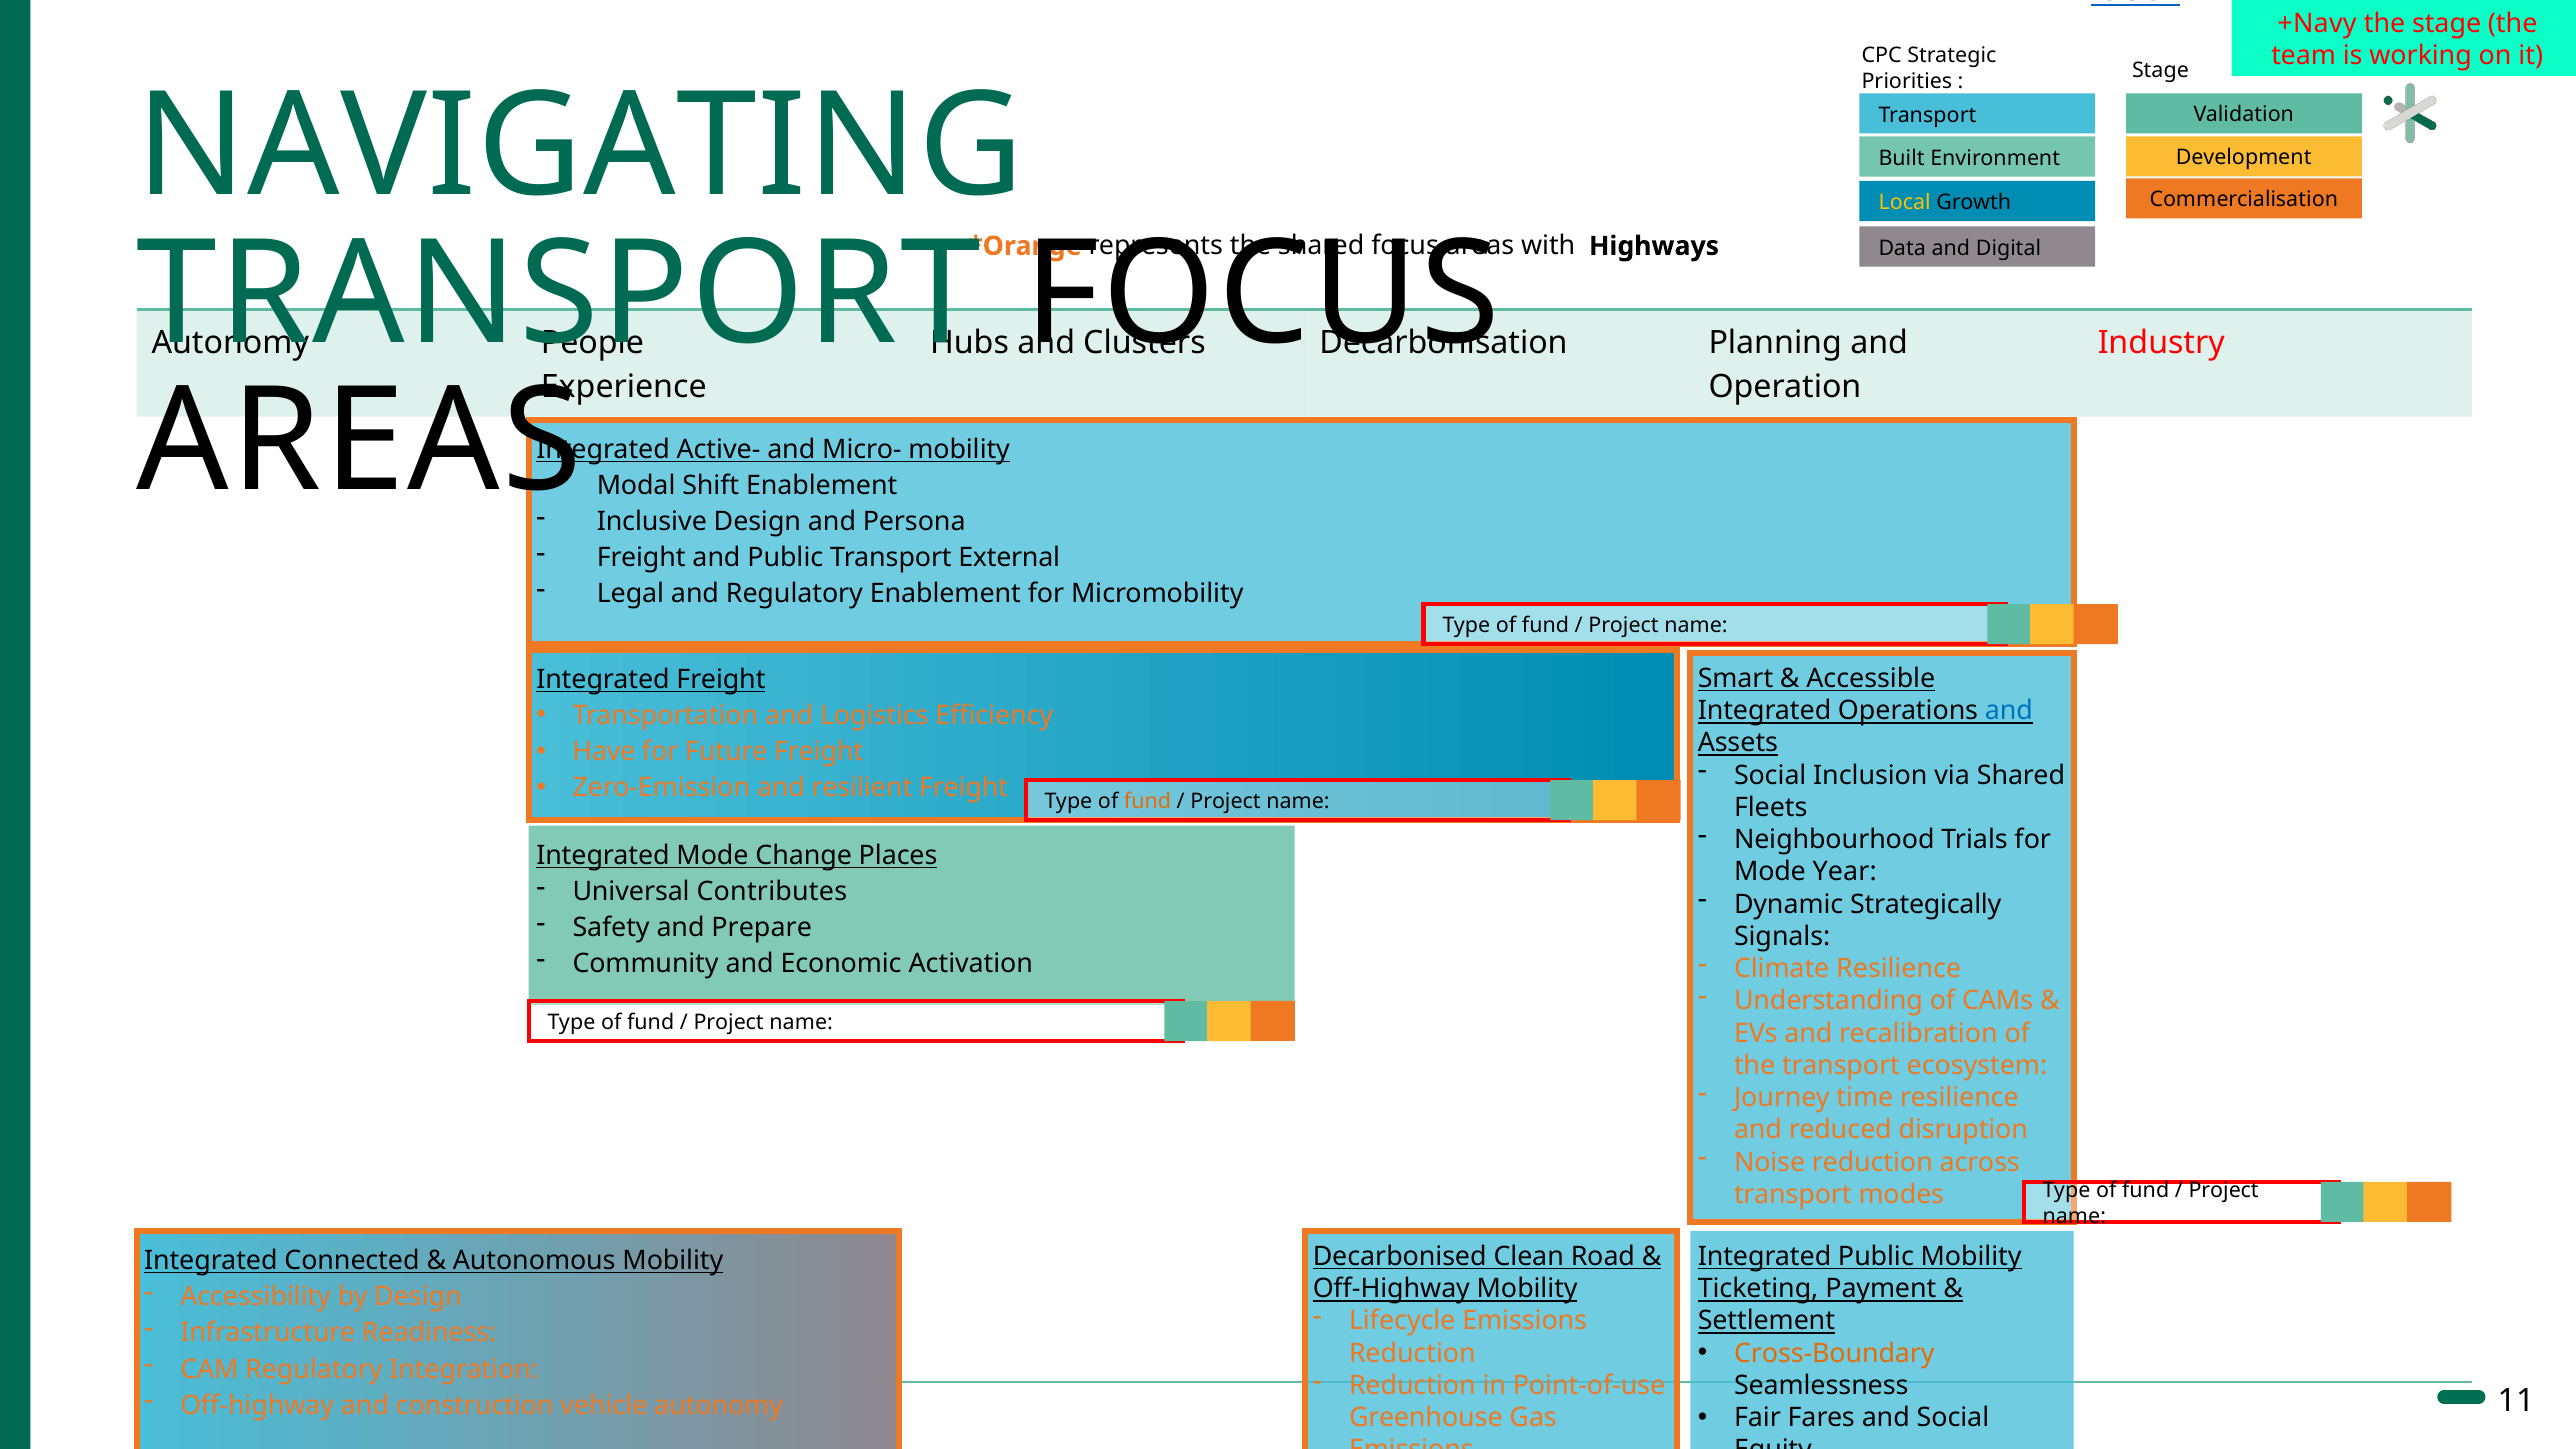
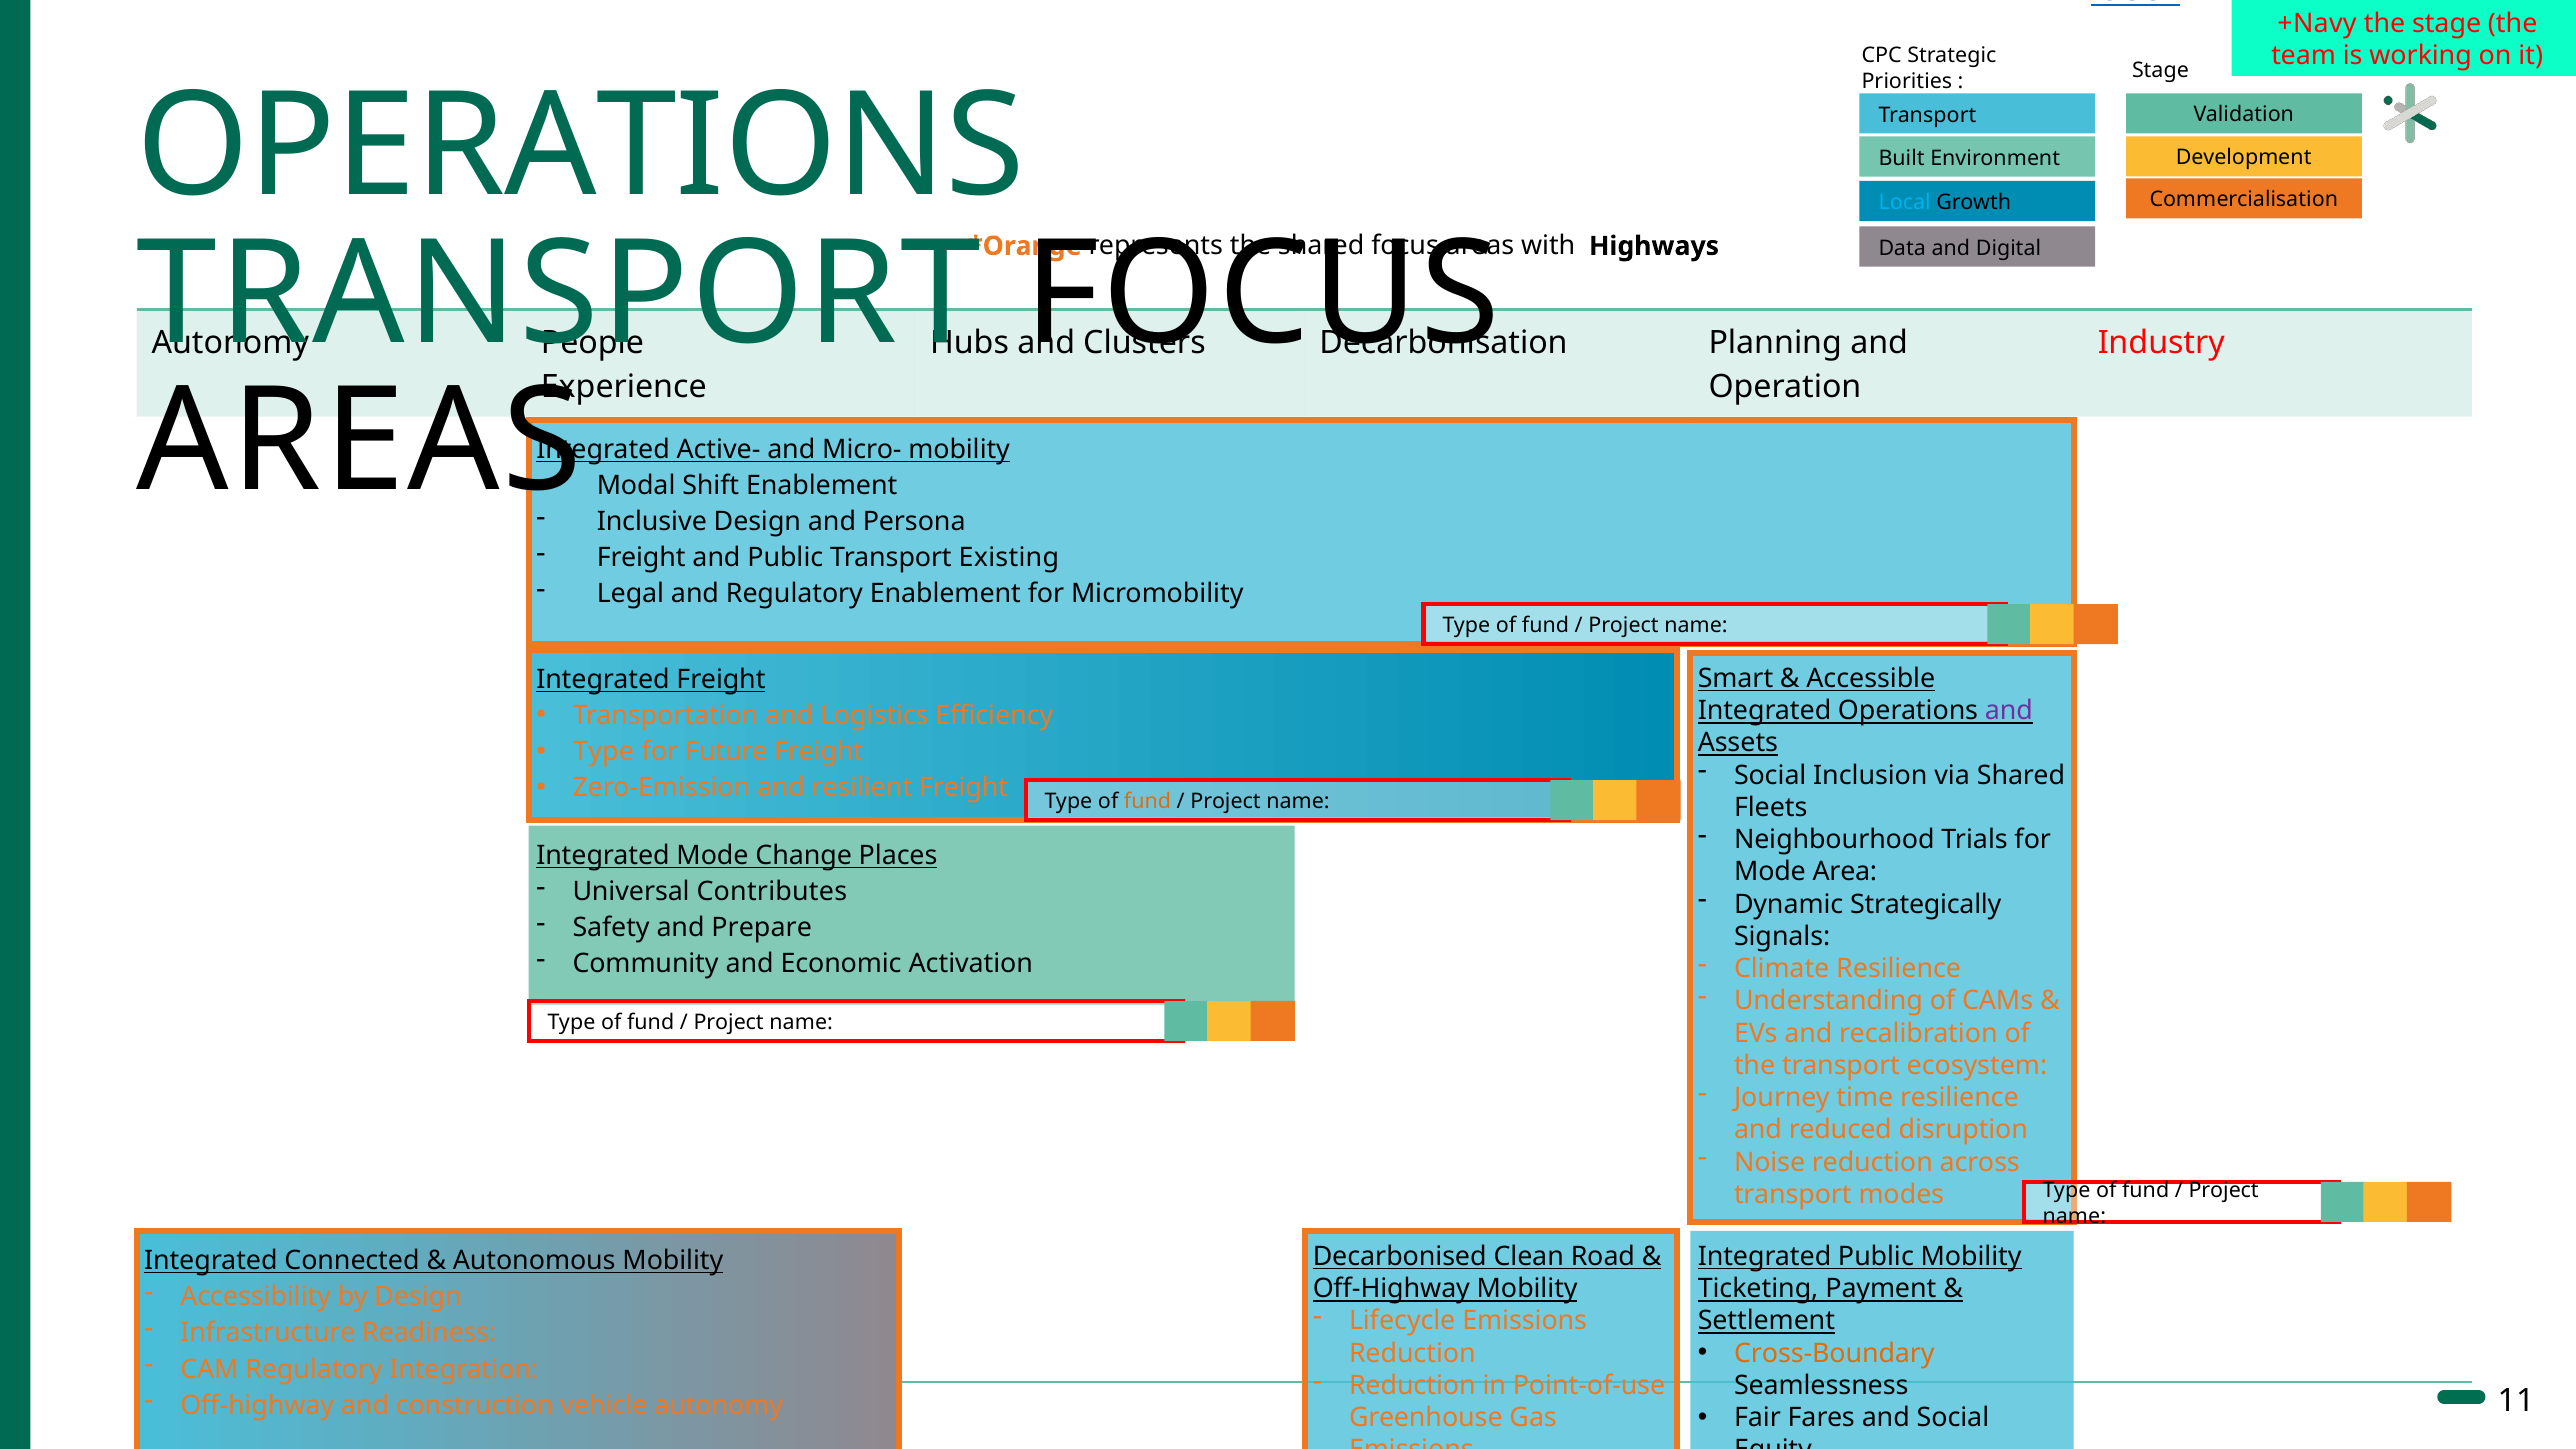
NAVIGATING at (580, 146): NAVIGATING -> OPERATIONS
Local colour: yellow -> light blue
External: External -> Existing
and at (2009, 711) colour: blue -> purple
Have at (604, 752): Have -> Type
Mode Year: Year -> Area
